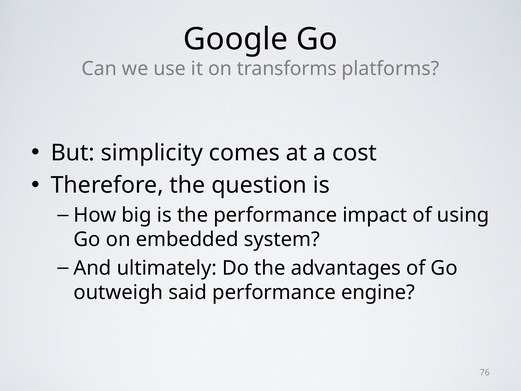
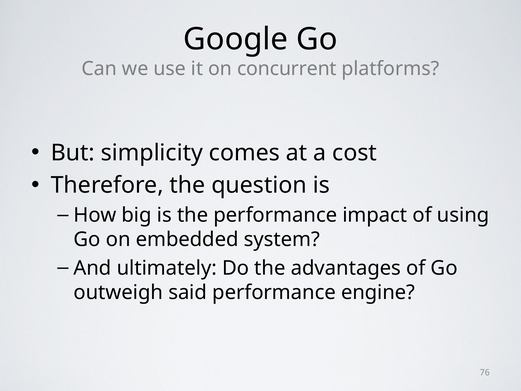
transforms: transforms -> concurrent
